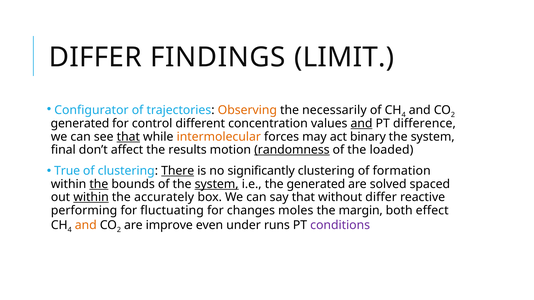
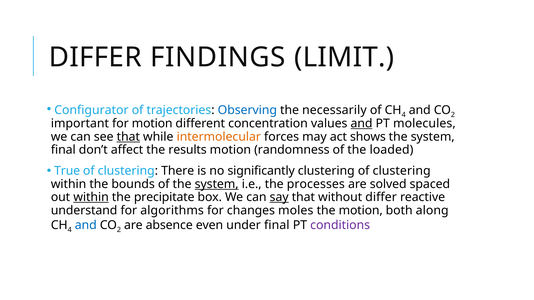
Observing colour: orange -> blue
generated at (80, 124): generated -> important
for control: control -> motion
difference: difference -> molecules
binary: binary -> shows
randomness underline: present -> none
There underline: present -> none
clustering of formation: formation -> clustering
the at (99, 184) underline: present -> none
the generated: generated -> processes
accurately: accurately -> precipitate
say underline: none -> present
performing: performing -> understand
fluctuating: fluctuating -> algorithms
the margin: margin -> motion
effect: effect -> along
and at (86, 225) colour: orange -> blue
improve: improve -> absence
under runs: runs -> final
